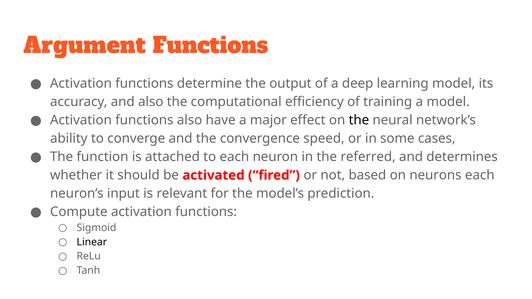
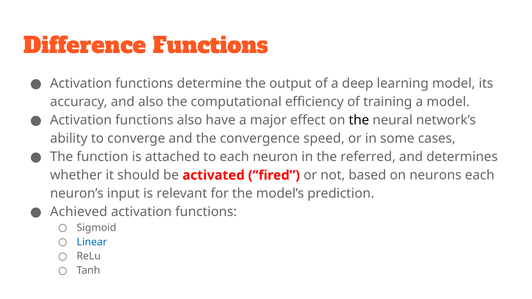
Argument: Argument -> Difference
Compute: Compute -> Achieved
Linear colour: black -> blue
